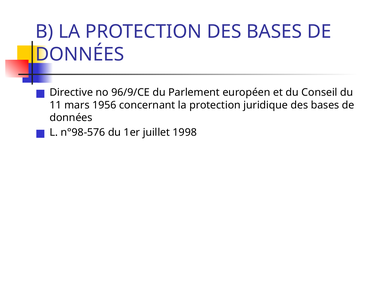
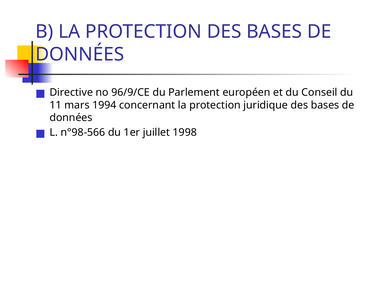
1956: 1956 -> 1994
n°98-576: n°98-576 -> n°98-566
